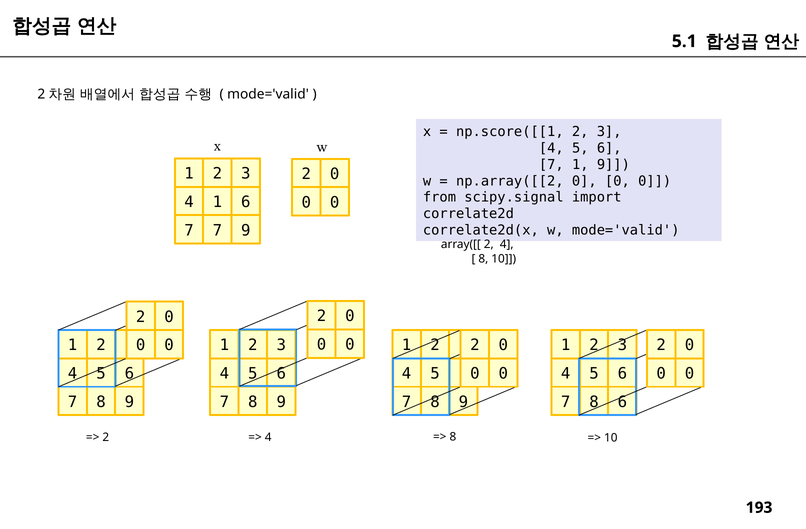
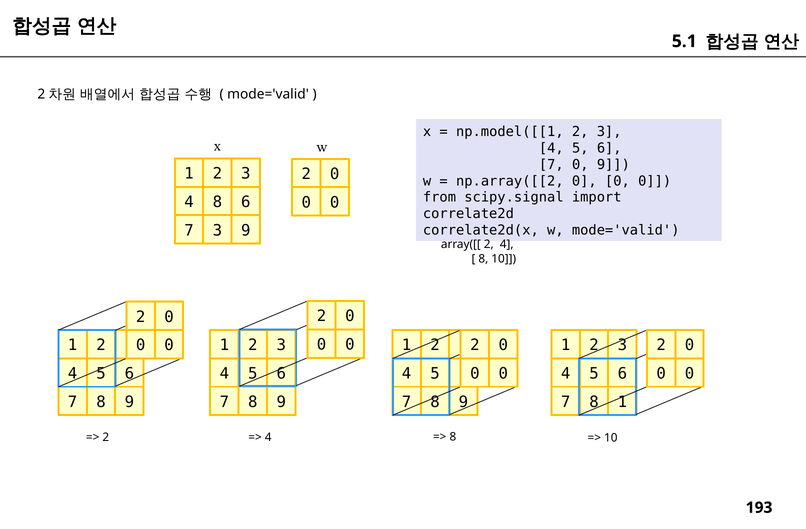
np.score([[1: np.score([[1 -> np.model([[1
7 1: 1 -> 0
4 1: 1 -> 8
7 7: 7 -> 3
8 6: 6 -> 1
